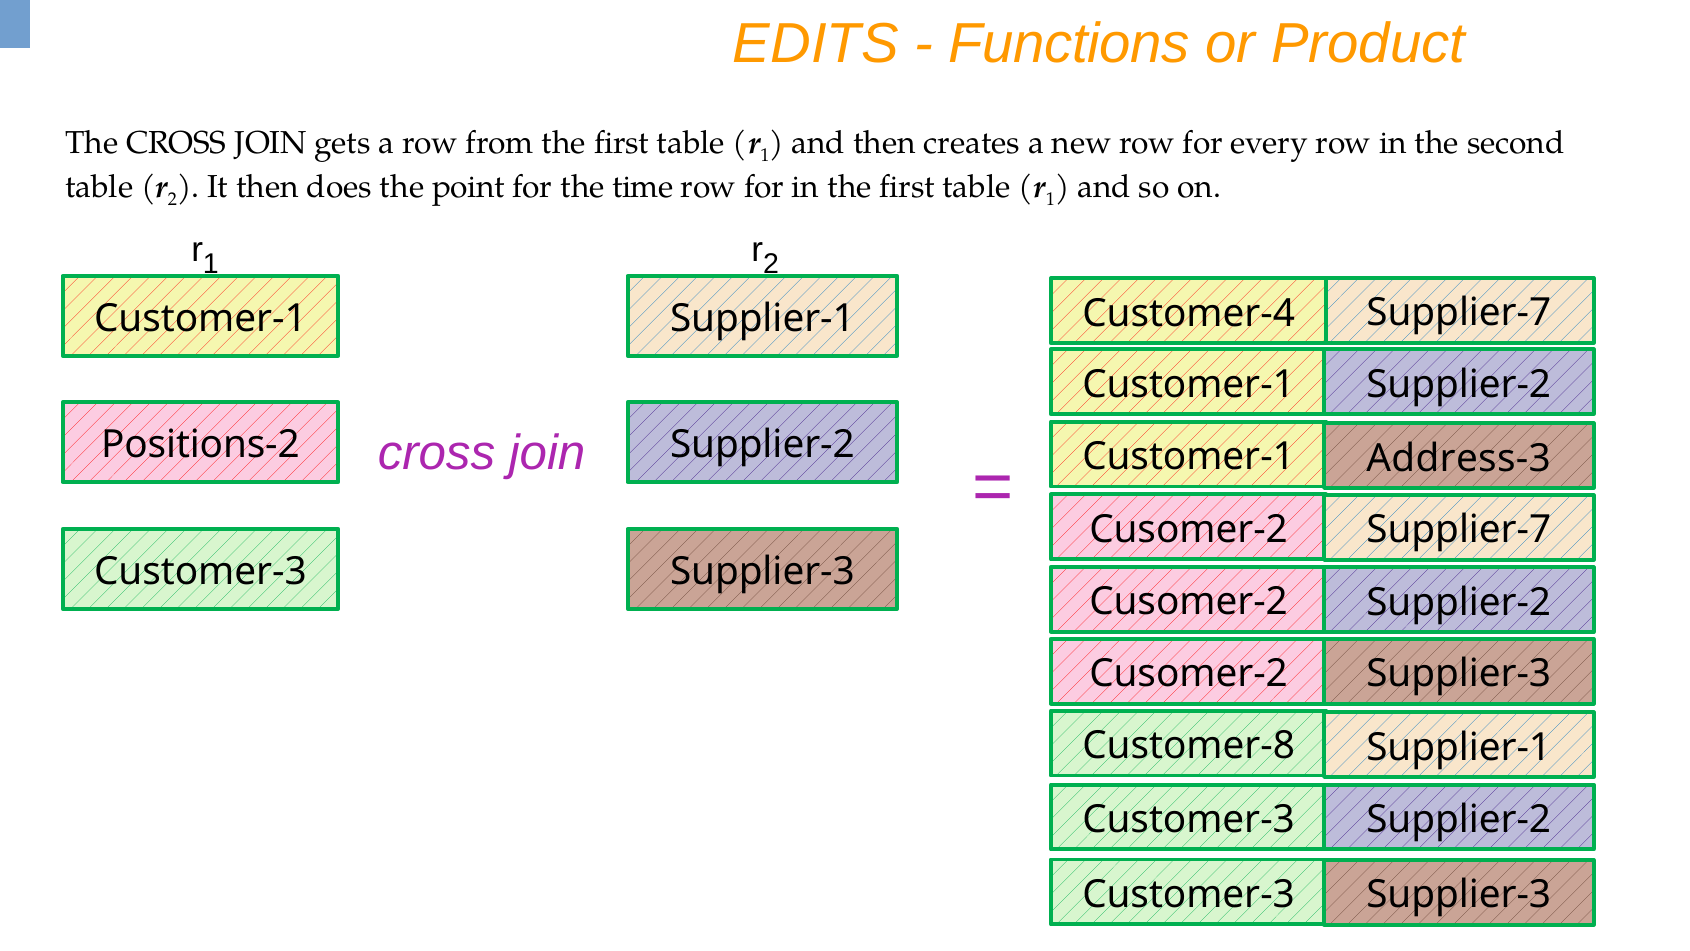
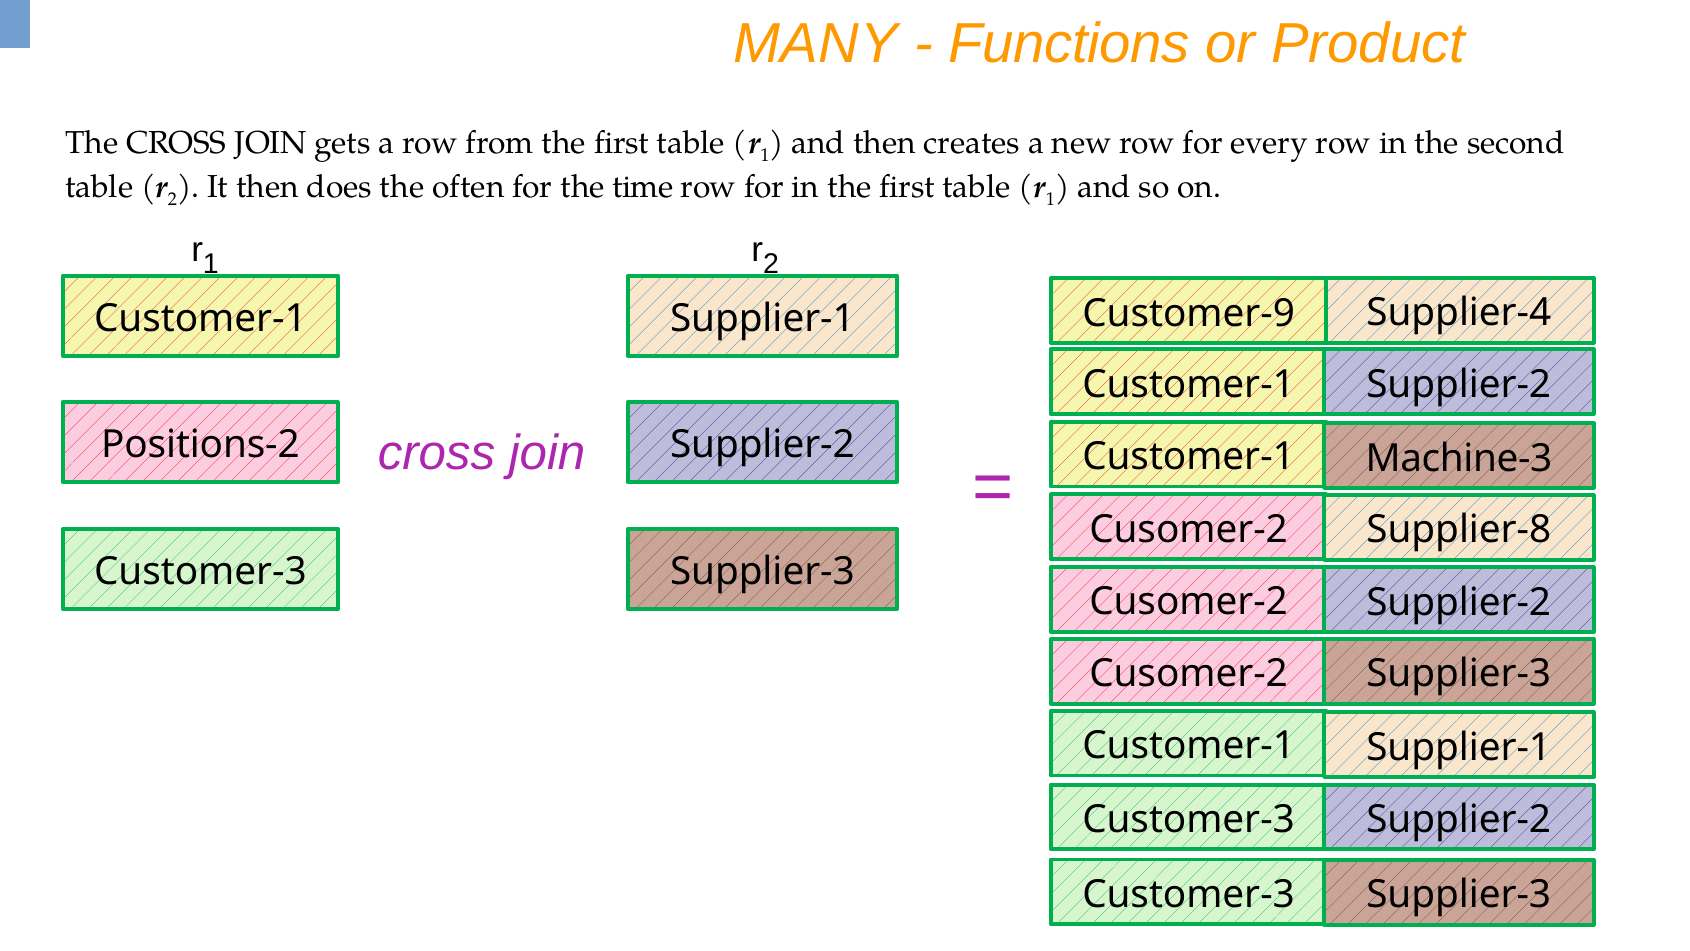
EDITS: EDITS -> MANY
point: point -> often
Supplier-7 at (1459, 313): Supplier-7 -> Supplier-4
Customer-4: Customer-4 -> Customer-9
Address-3: Address-3 -> Machine-3
Supplier-7 at (1459, 530): Supplier-7 -> Supplier-8
Customer-8 at (1189, 745): Customer-8 -> Customer-1
